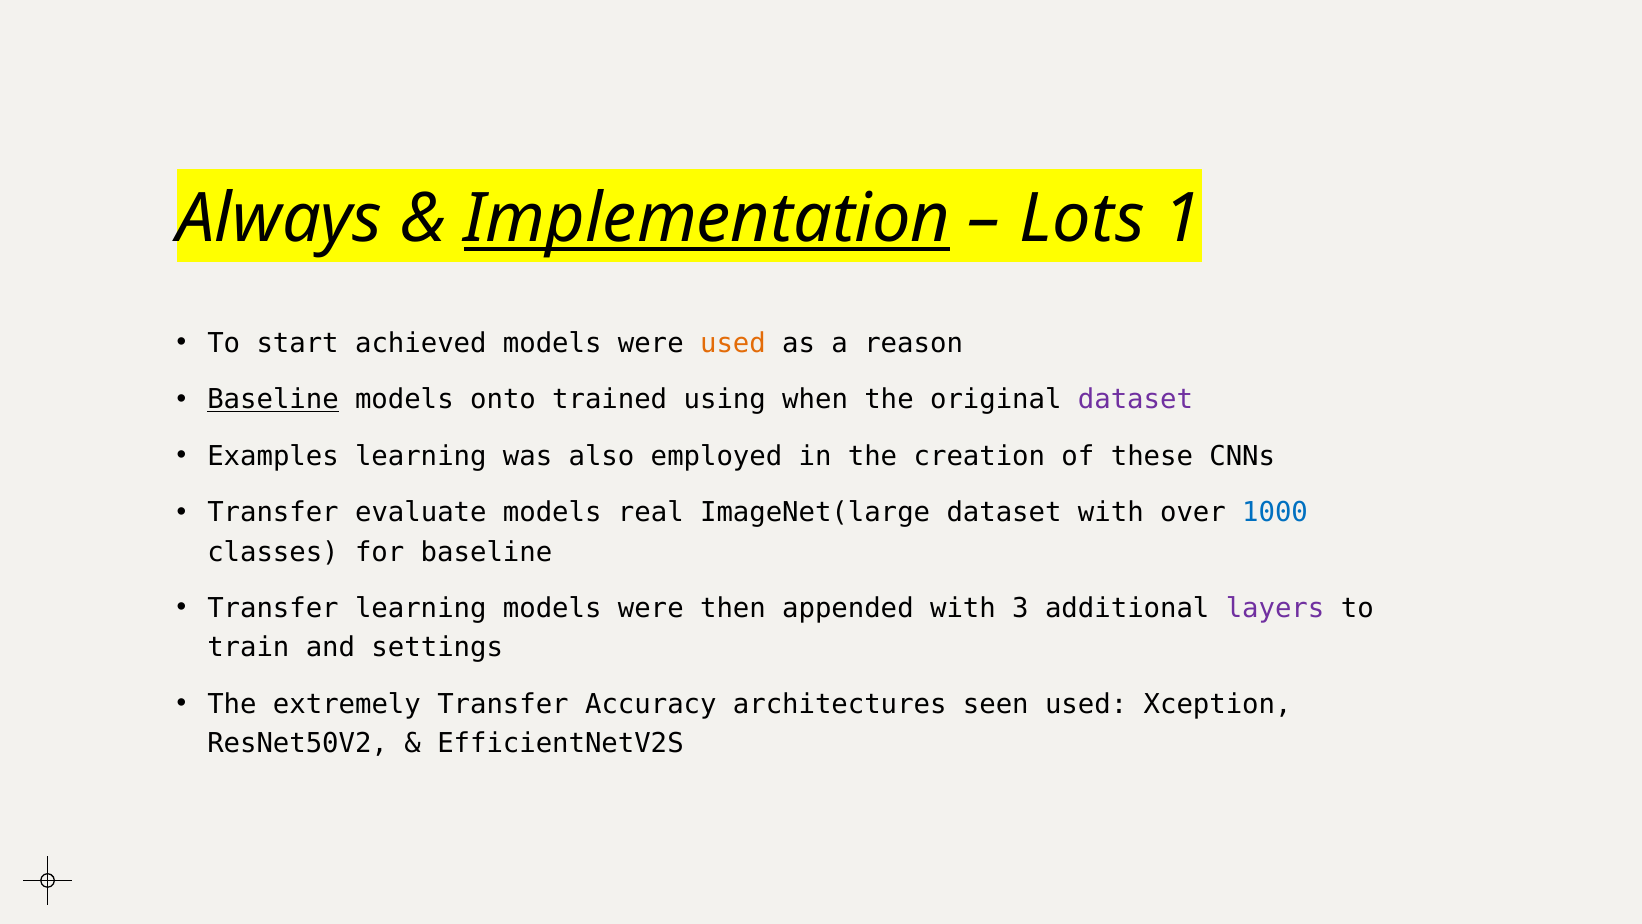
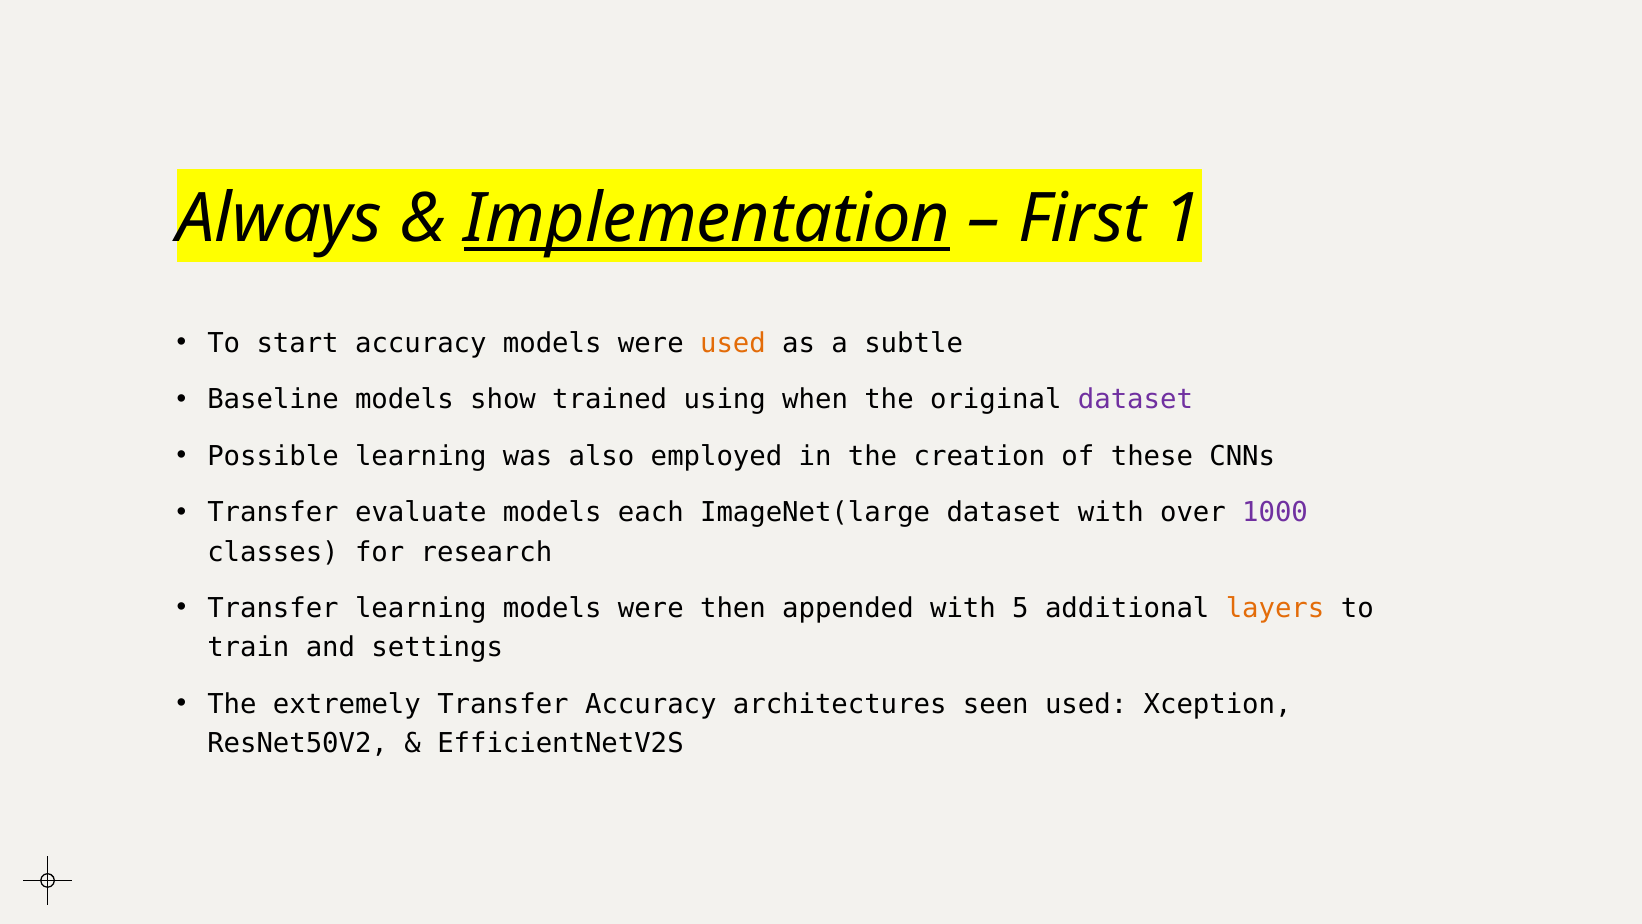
Lots: Lots -> First
start achieved: achieved -> accuracy
reason: reason -> subtle
Baseline at (273, 400) underline: present -> none
onto: onto -> show
Examples: Examples -> Possible
real: real -> each
1000 colour: blue -> purple
for baseline: baseline -> research
3: 3 -> 5
layers colour: purple -> orange
